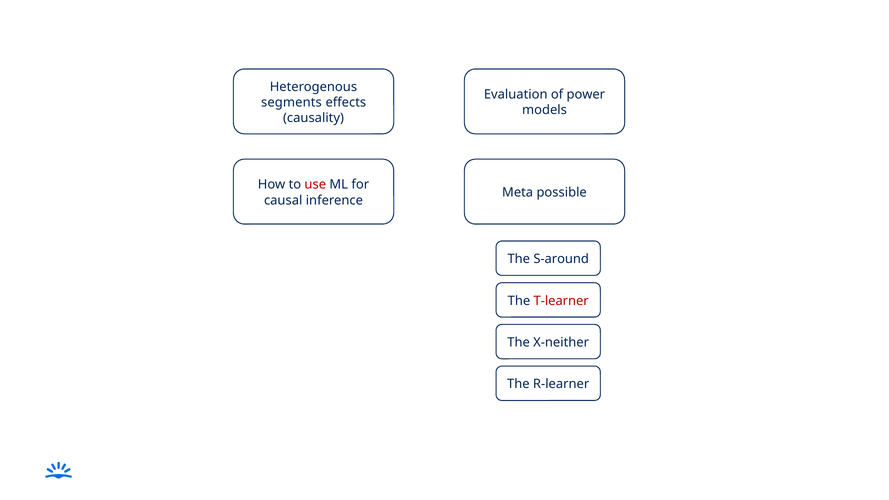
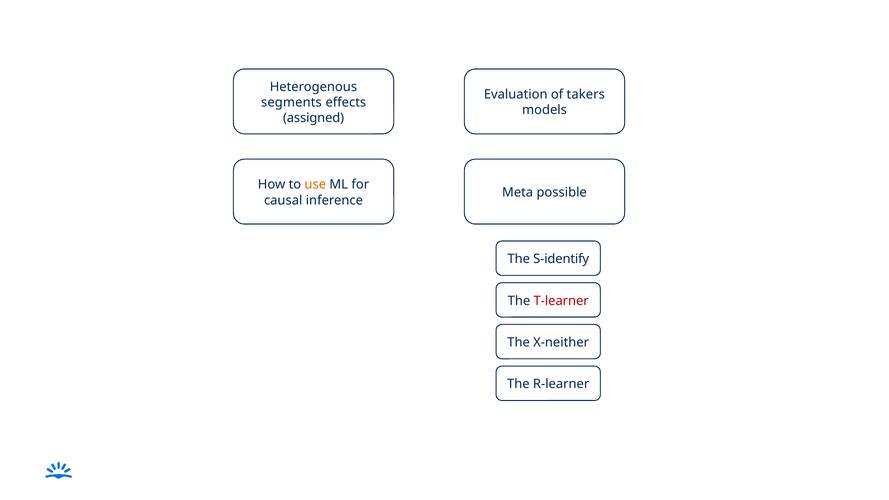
power: power -> takers
causality: causality -> assigned
use colour: red -> orange
S-around: S-around -> S-identify
